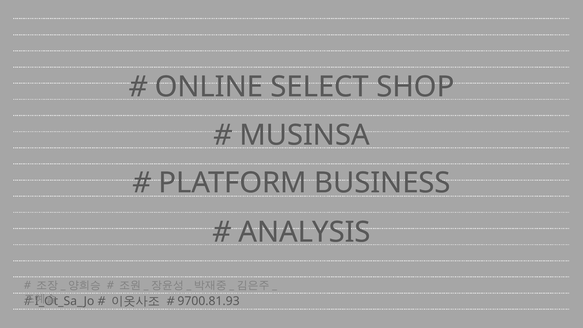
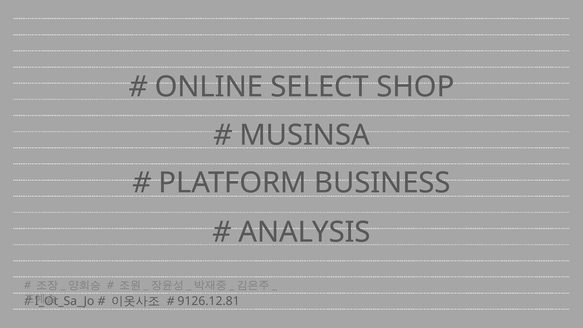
9700.81.93: 9700.81.93 -> 9126.12.81
